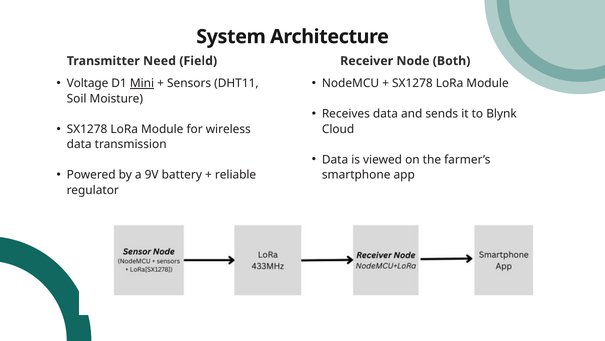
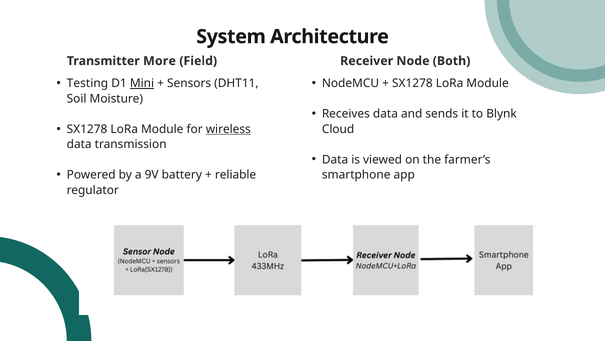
Need: Need -> More
Voltage: Voltage -> Testing
wireless underline: none -> present
